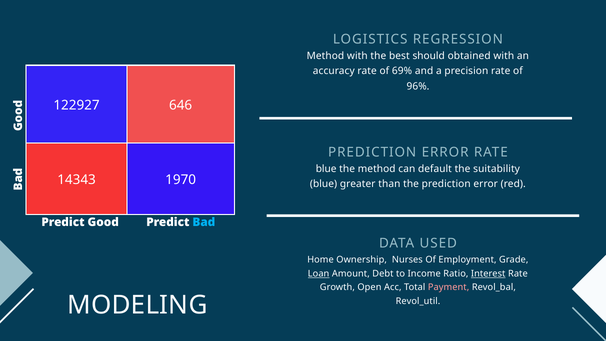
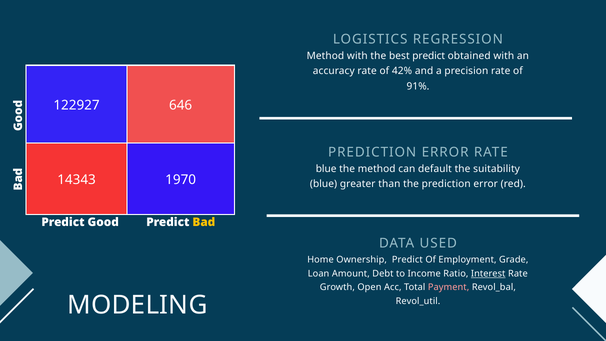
best should: should -> predict
69%: 69% -> 42%
96%: 96% -> 91%
Bad colour: light blue -> yellow
Ownership Nurses: Nurses -> Predict
Loan underline: present -> none
